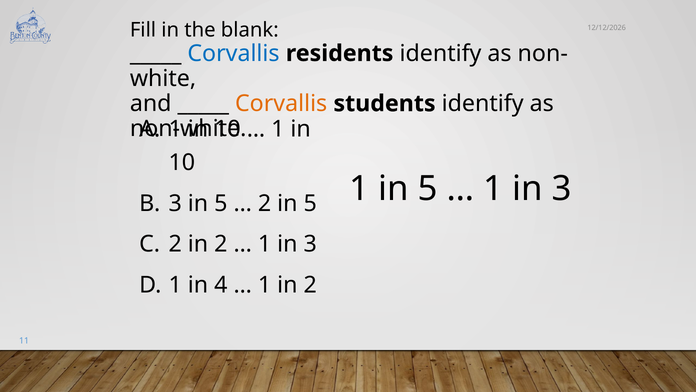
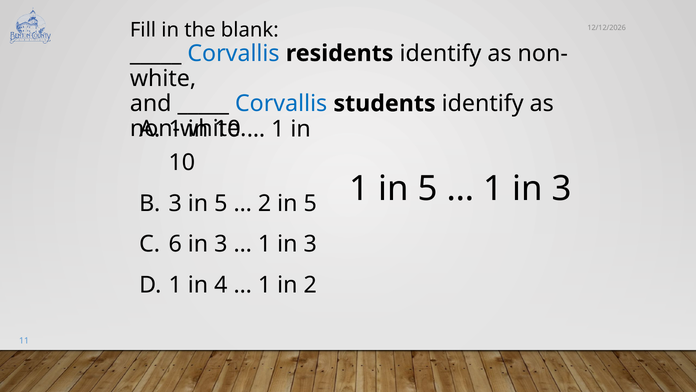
Corvallis at (281, 103) colour: orange -> blue
2 at (175, 244): 2 -> 6
2 at (221, 244): 2 -> 3
